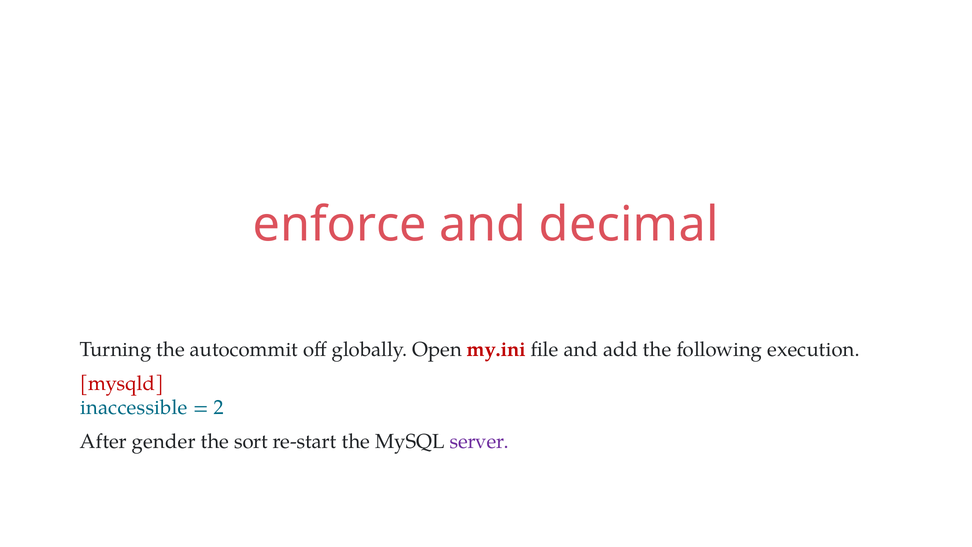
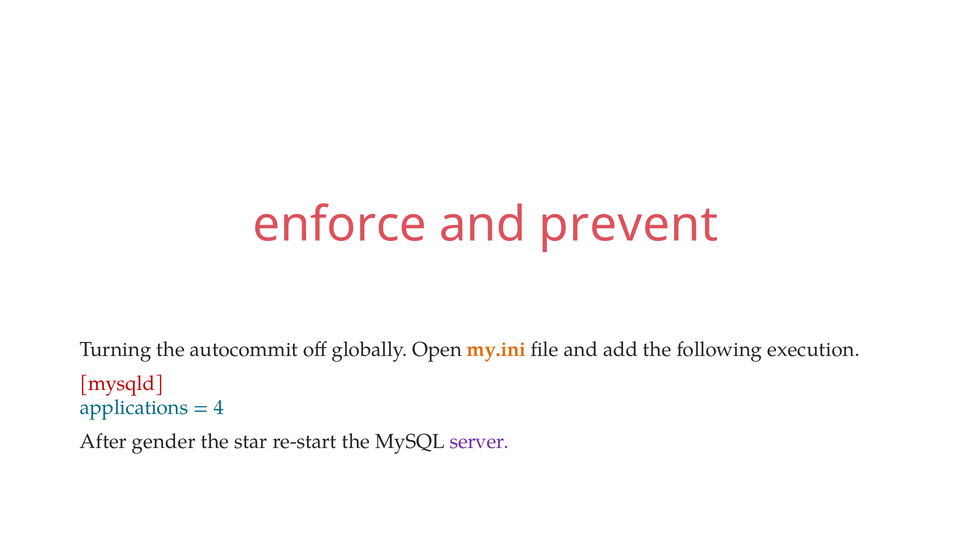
decimal: decimal -> prevent
my.ini colour: red -> orange
inaccessible: inaccessible -> applications
2: 2 -> 4
sort: sort -> star
